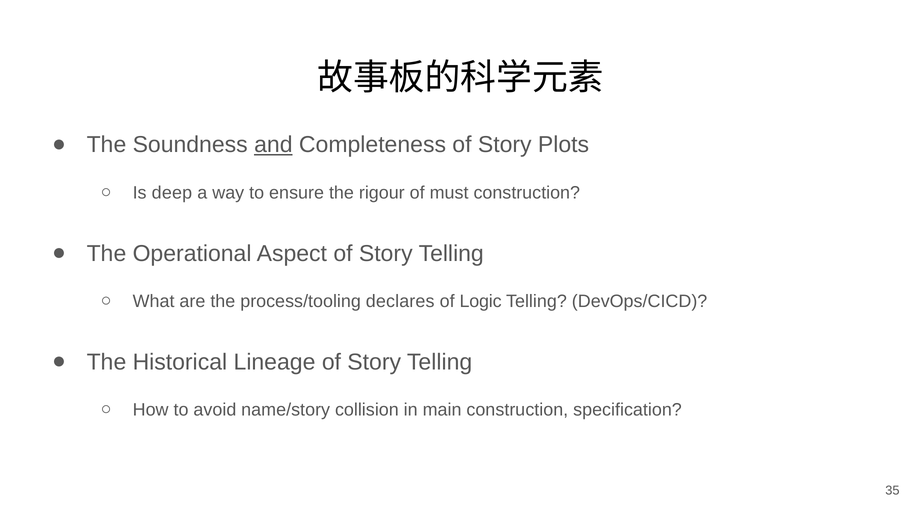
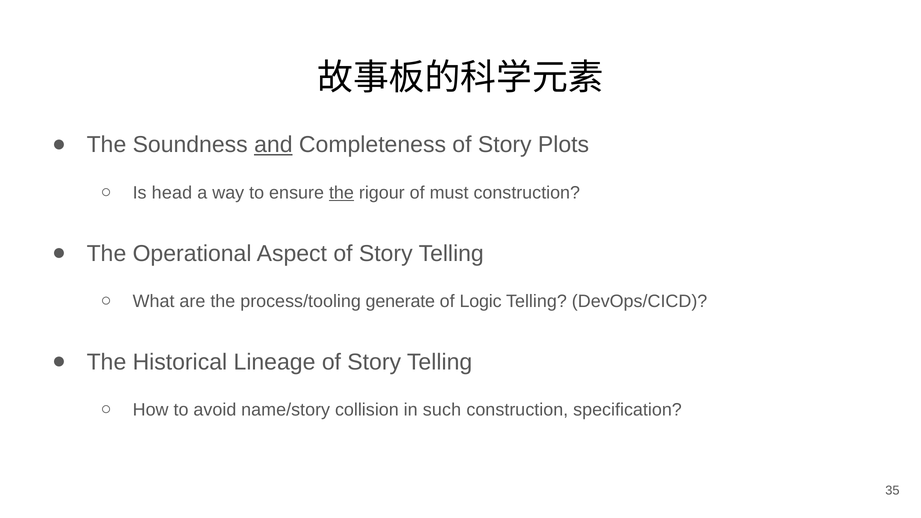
deep: deep -> head
the at (341, 193) underline: none -> present
declares: declares -> generate
main: main -> such
